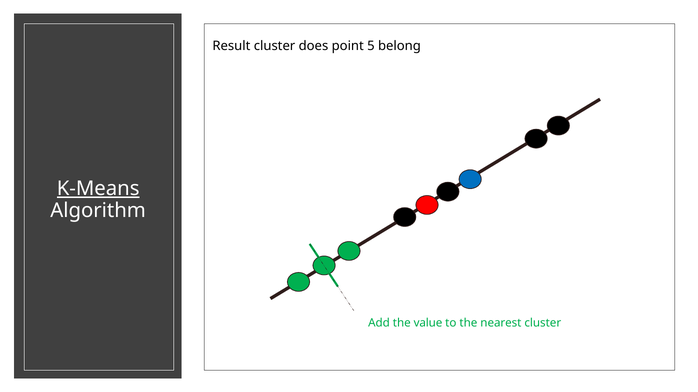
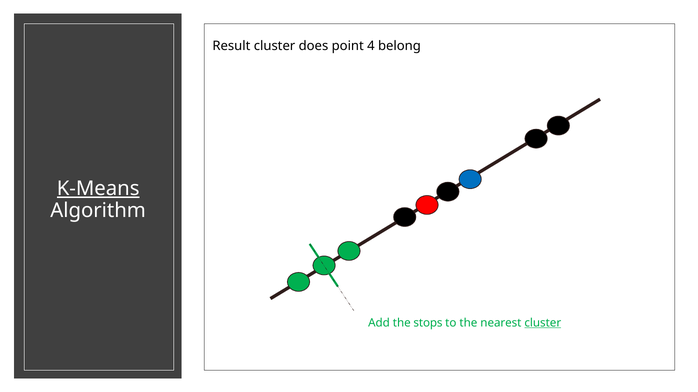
5: 5 -> 4
value: value -> stops
cluster at (543, 323) underline: none -> present
